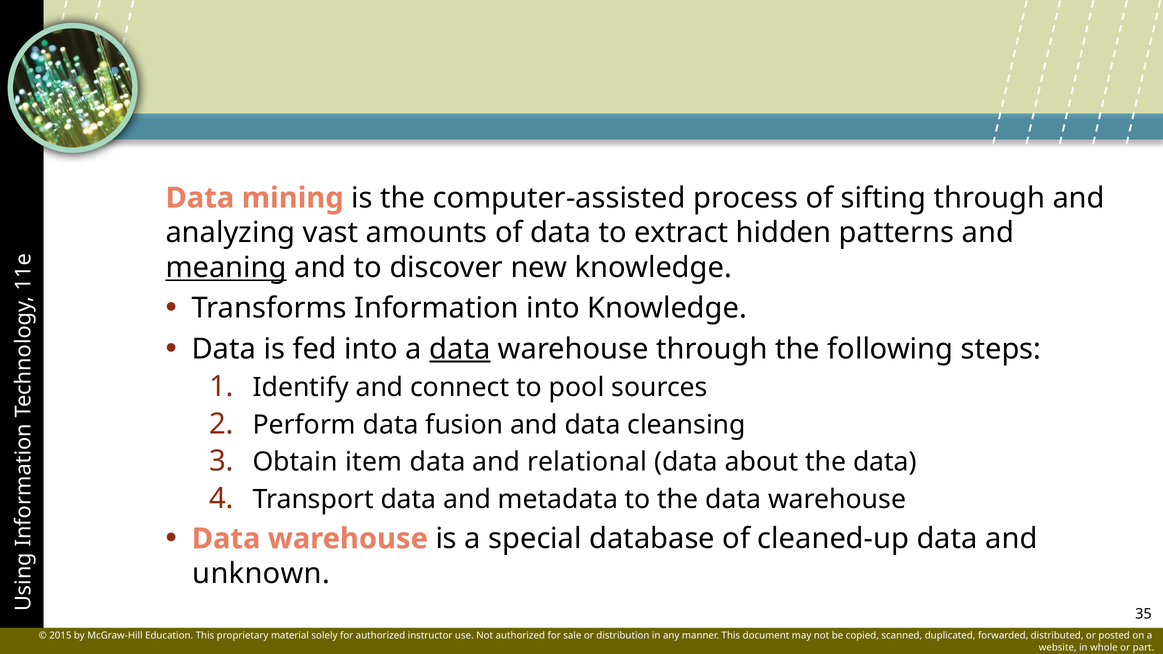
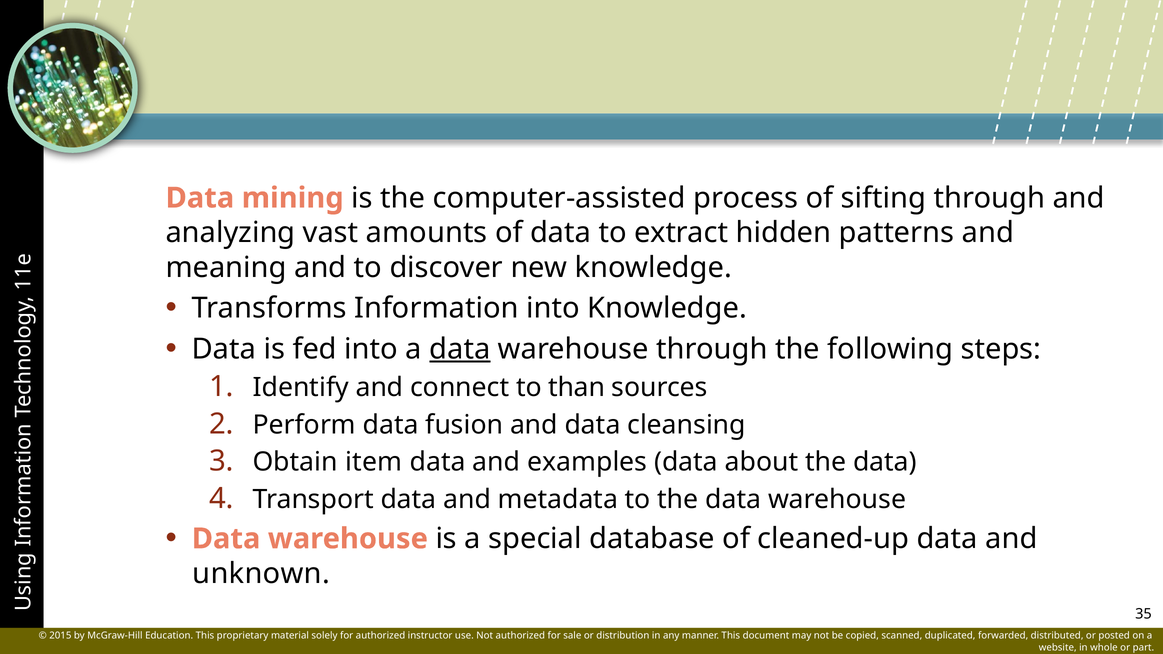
meaning underline: present -> none
pool: pool -> than
relational: relational -> examples
